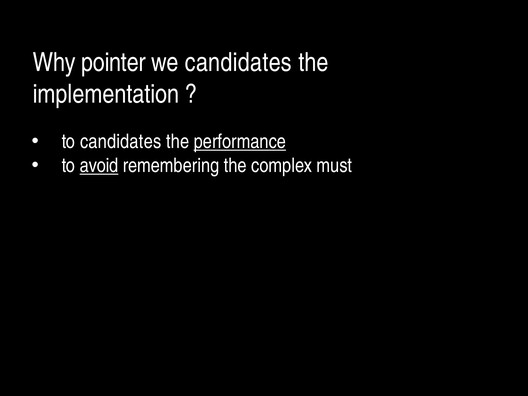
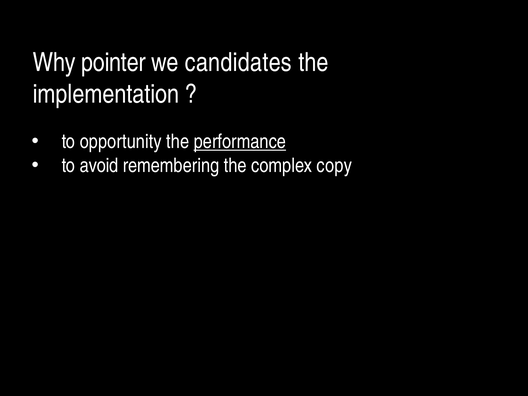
to candidates: candidates -> opportunity
avoid underline: present -> none
must: must -> copy
